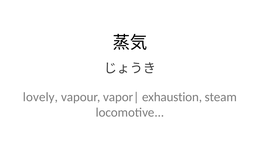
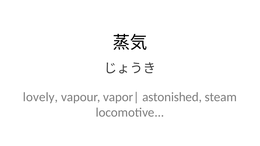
exhaustion: exhaustion -> astonished
